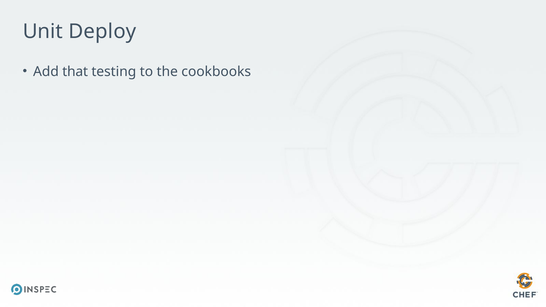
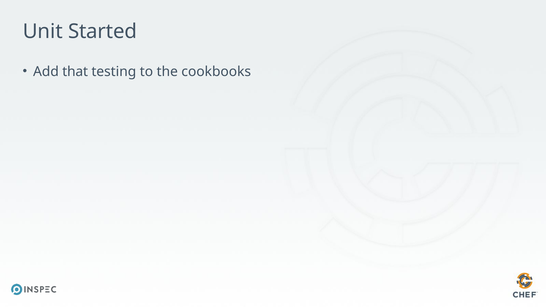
Deploy: Deploy -> Started
